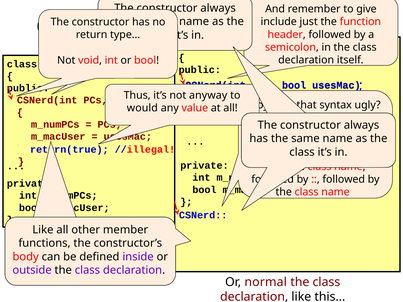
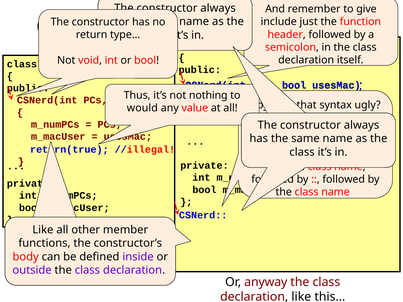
anyway: anyway -> nothing
normal: normal -> anyway
